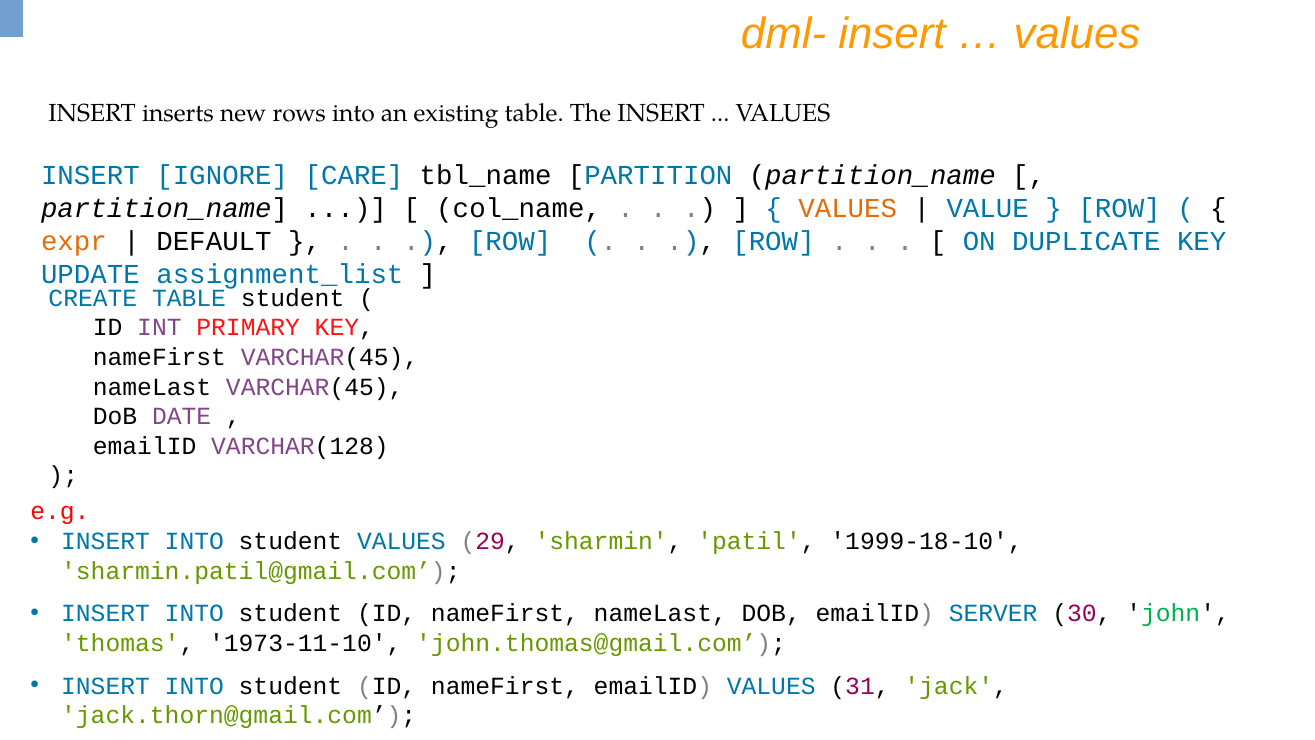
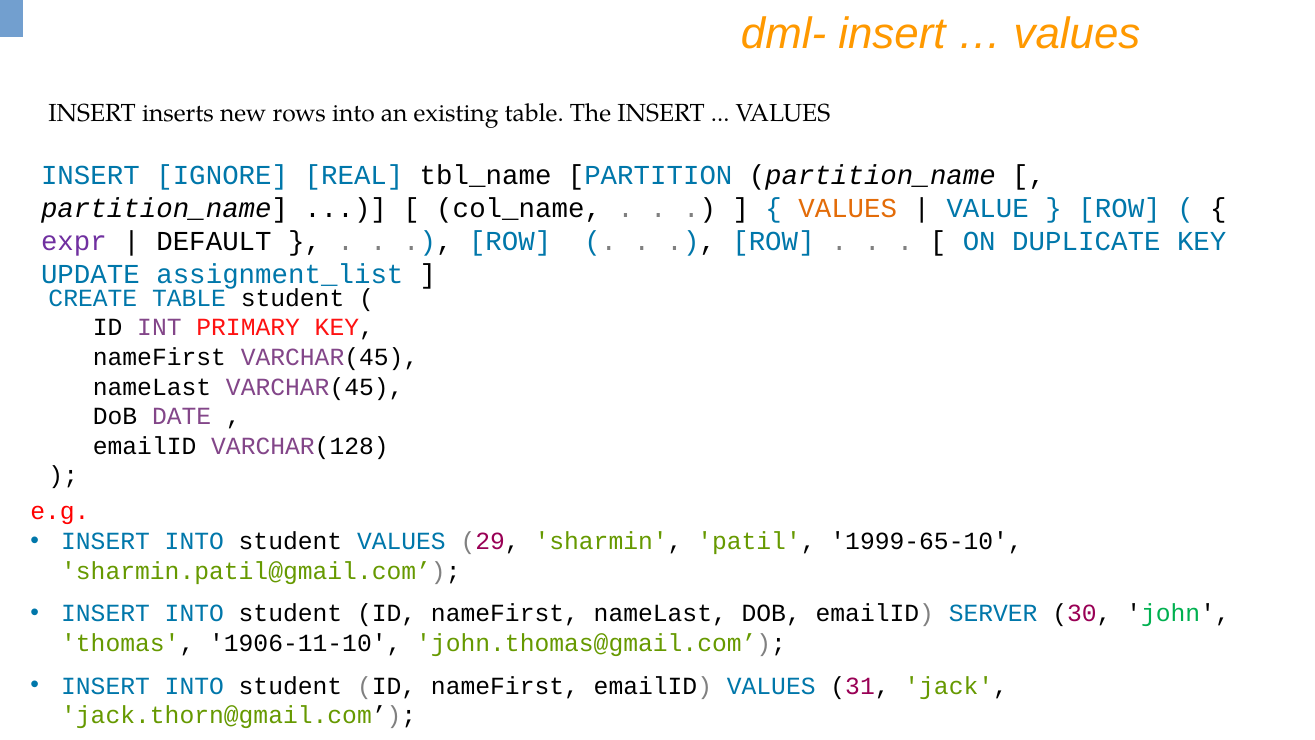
CARE: CARE -> REAL
expr colour: orange -> purple
1999-18-10: 1999-18-10 -> 1999-65-10
1973-11-10: 1973-11-10 -> 1906-11-10
